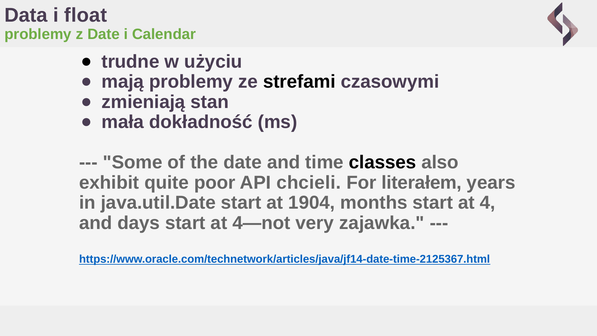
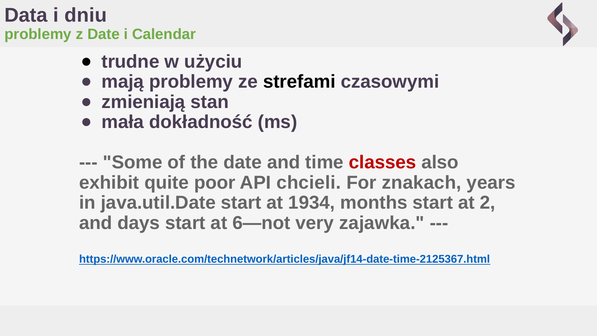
float: float -> dniu
classes colour: black -> red
literałem: literałem -> znakach
1904: 1904 -> 1934
4: 4 -> 2
4—not: 4—not -> 6—not
